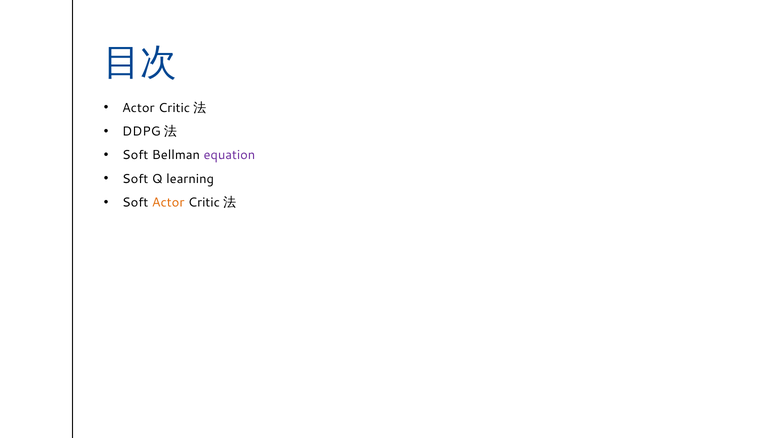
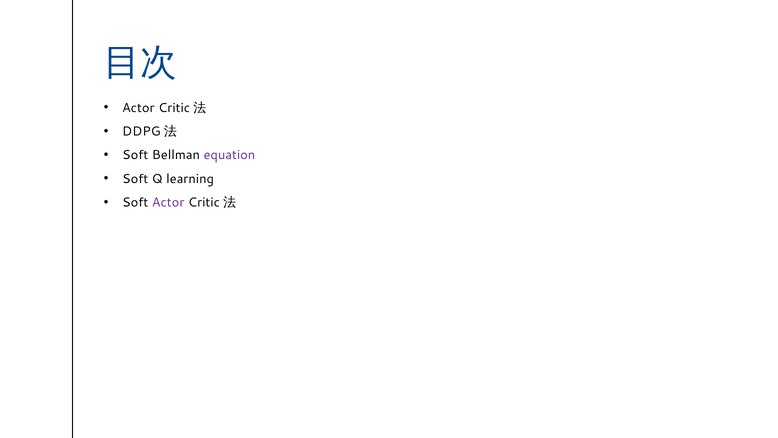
Actor at (168, 202) colour: orange -> purple
